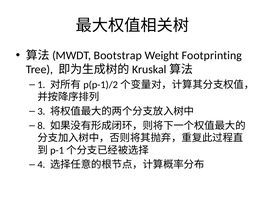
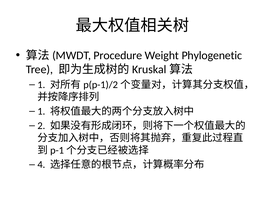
Bootstrap: Bootstrap -> Procedure
Footprinting: Footprinting -> Phylogenetic
3 at (41, 112): 3 -> 1
8: 8 -> 2
